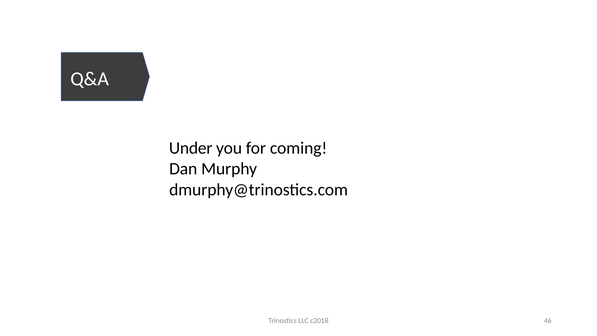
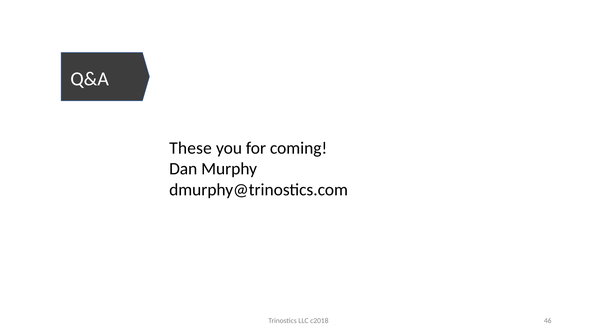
Under: Under -> These
